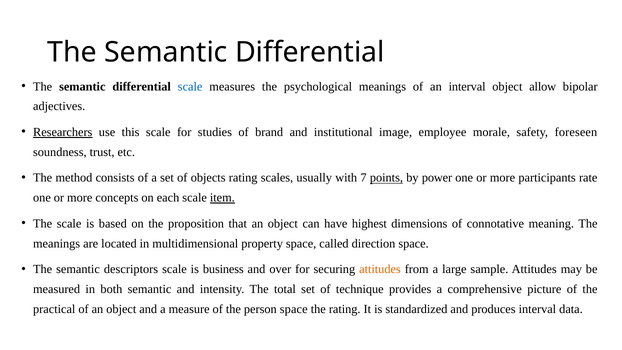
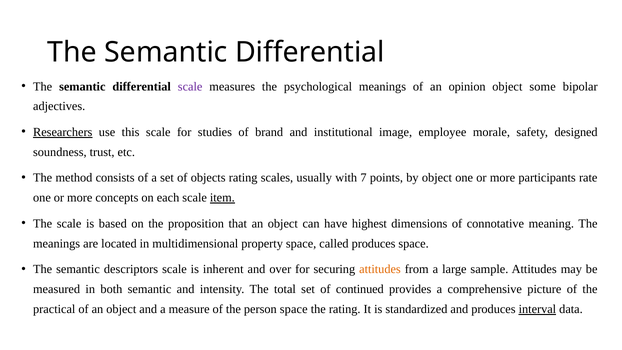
scale at (190, 86) colour: blue -> purple
an interval: interval -> opinion
allow: allow -> some
foreseen: foreseen -> designed
points underline: present -> none
by power: power -> object
called direction: direction -> produces
business: business -> inherent
technique: technique -> continued
interval at (537, 309) underline: none -> present
